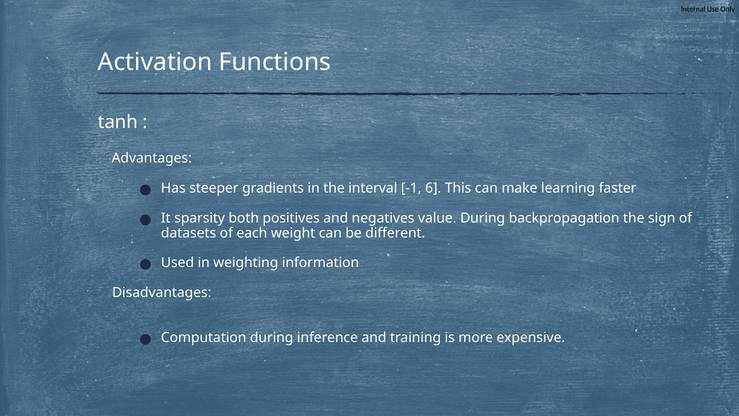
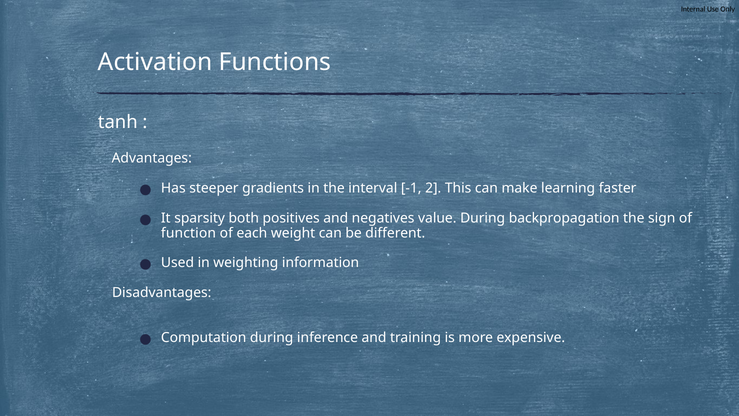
6: 6 -> 2
datasets: datasets -> function
